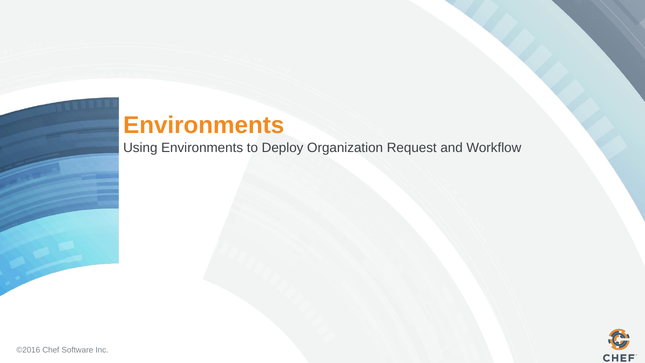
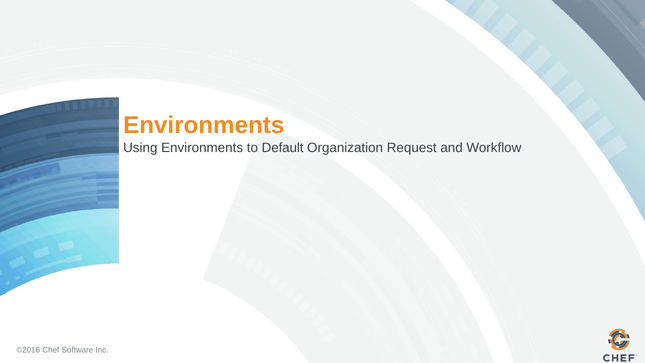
Deploy: Deploy -> Default
